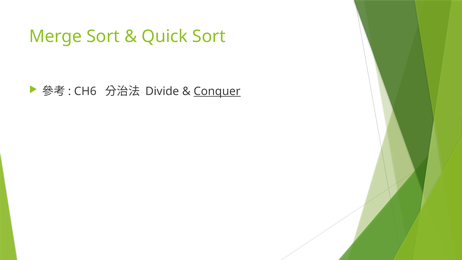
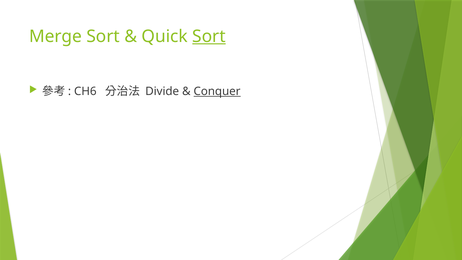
Sort at (209, 36) underline: none -> present
